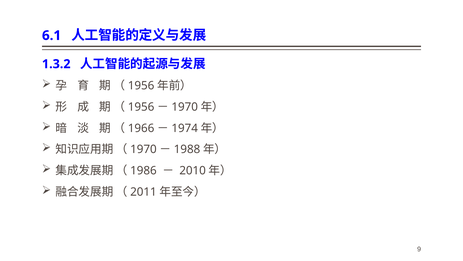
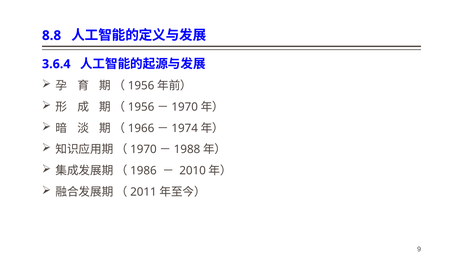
6.1: 6.1 -> 8.8
1.3.2: 1.3.2 -> 3.6.4
